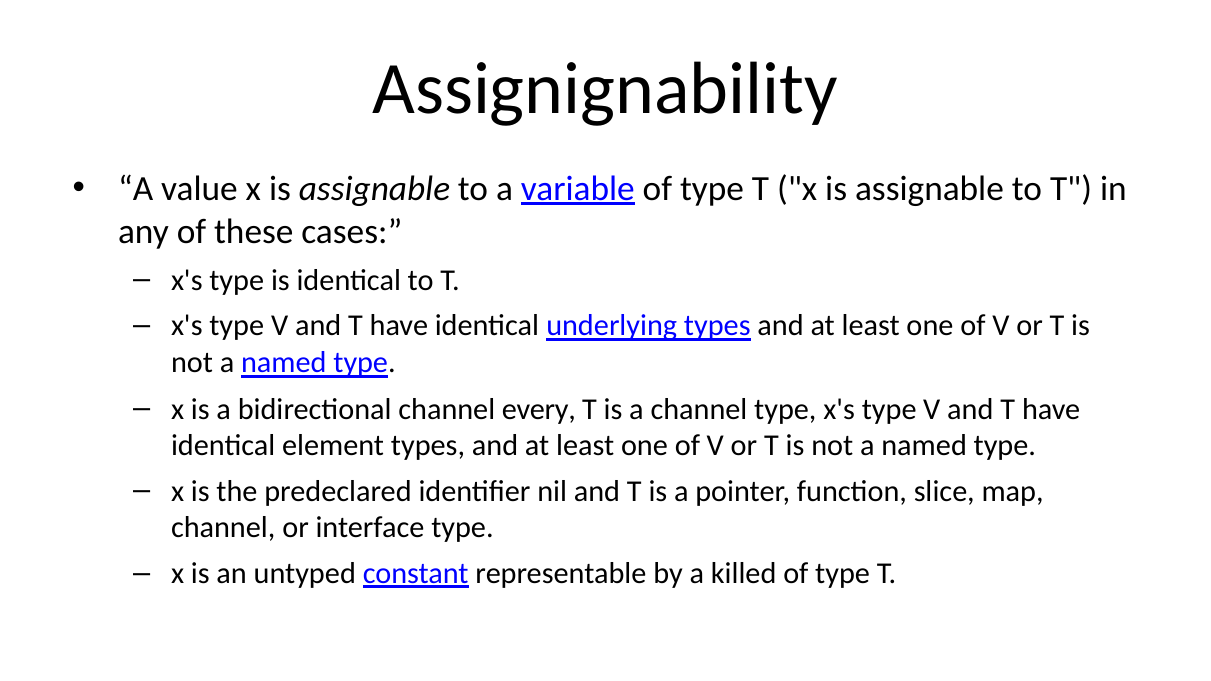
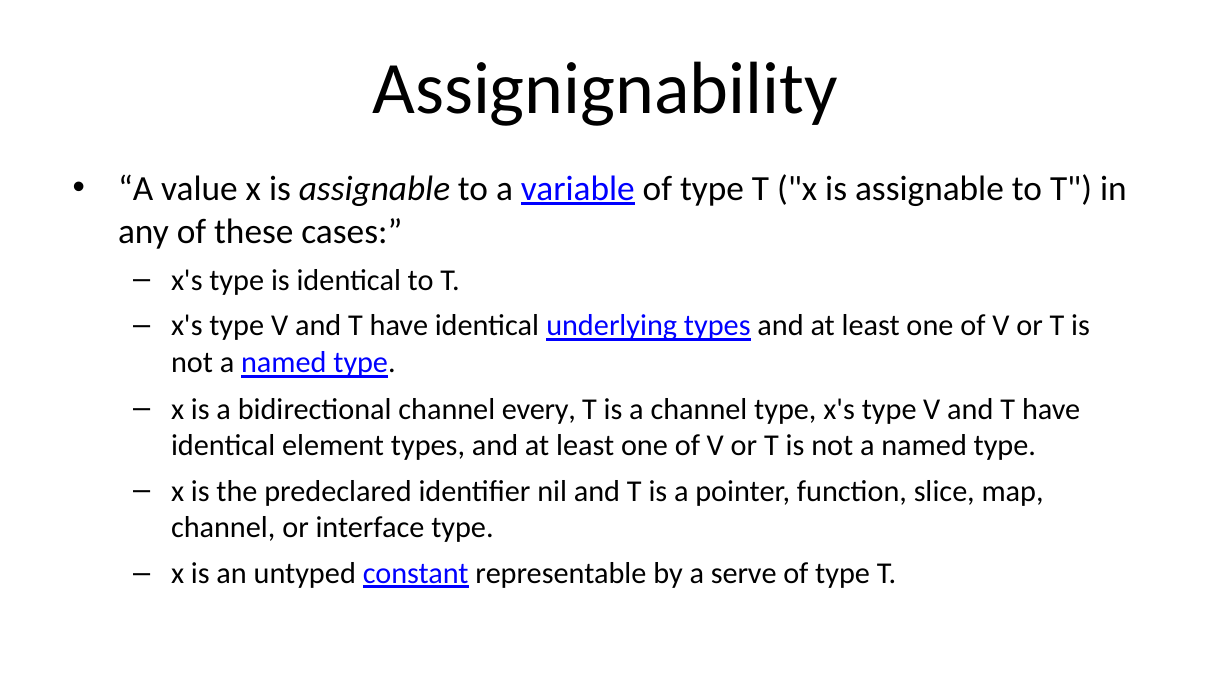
killed: killed -> serve
